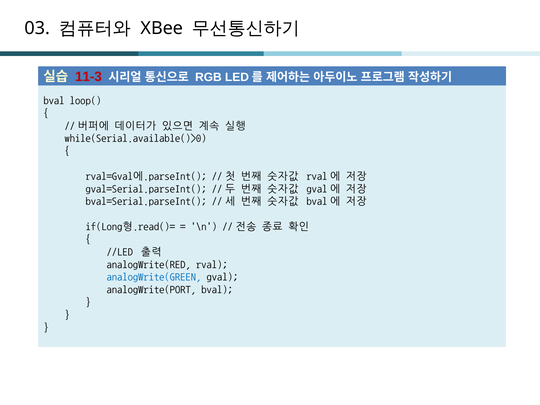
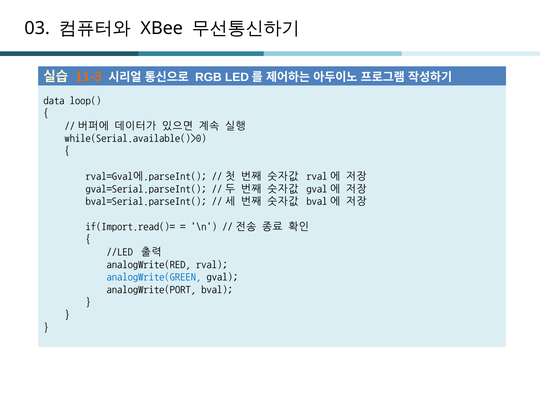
11-3 colour: red -> orange
bval at (54, 100): bval -> data
if(Long형.read()=: if(Long형.read()= -> if(Import.read()=
